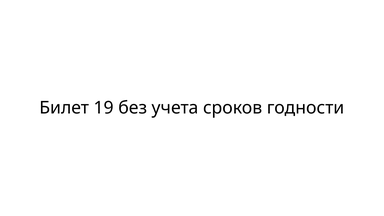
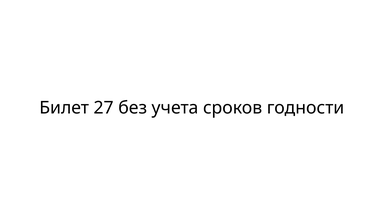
19: 19 -> 27
